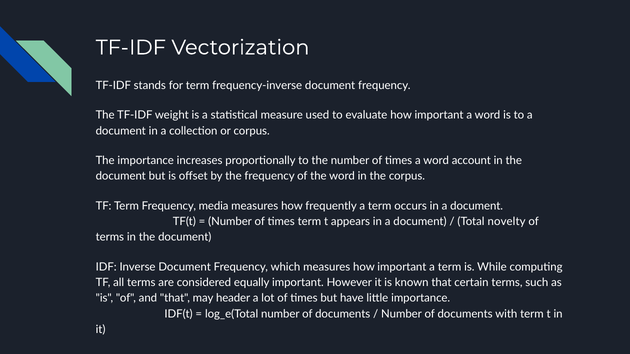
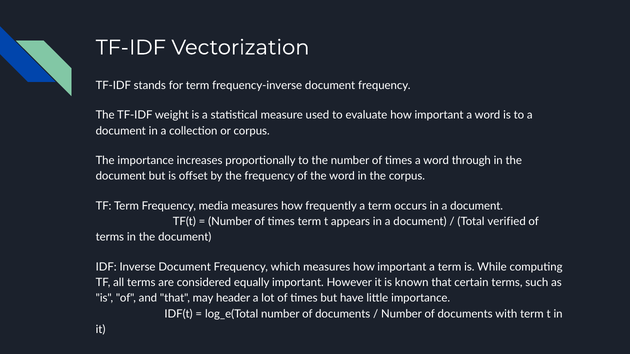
account: account -> through
novelty: novelty -> verified
